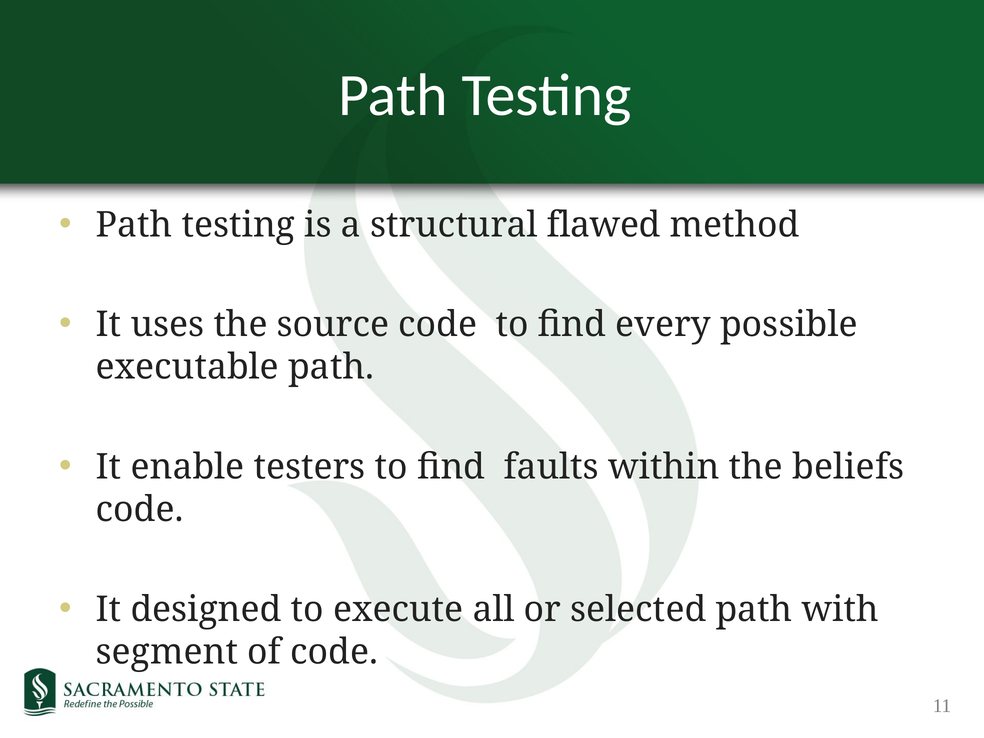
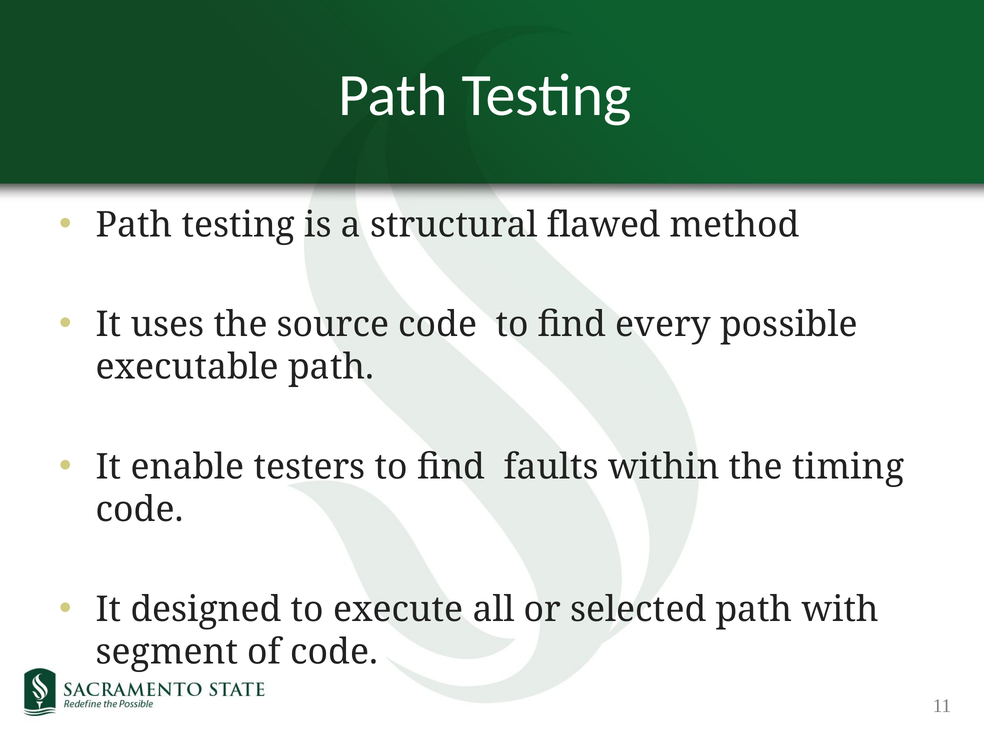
beliefs: beliefs -> timing
